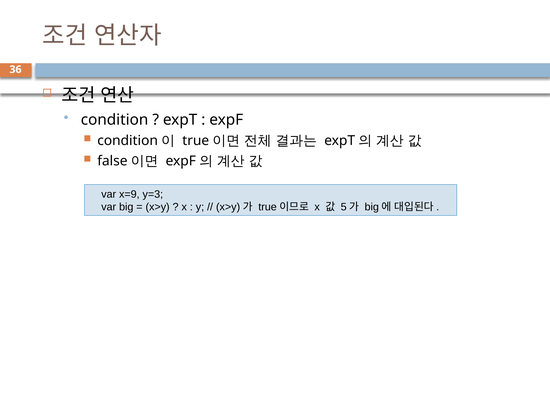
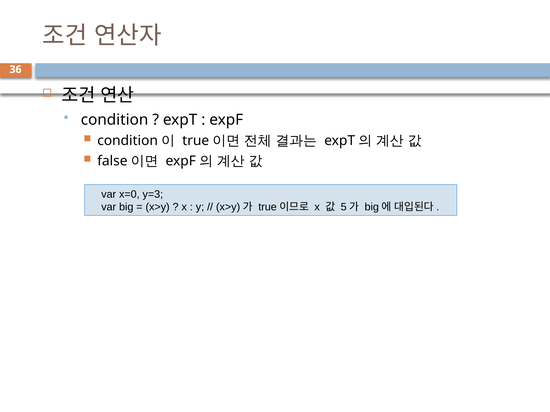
x=9: x=9 -> x=0
